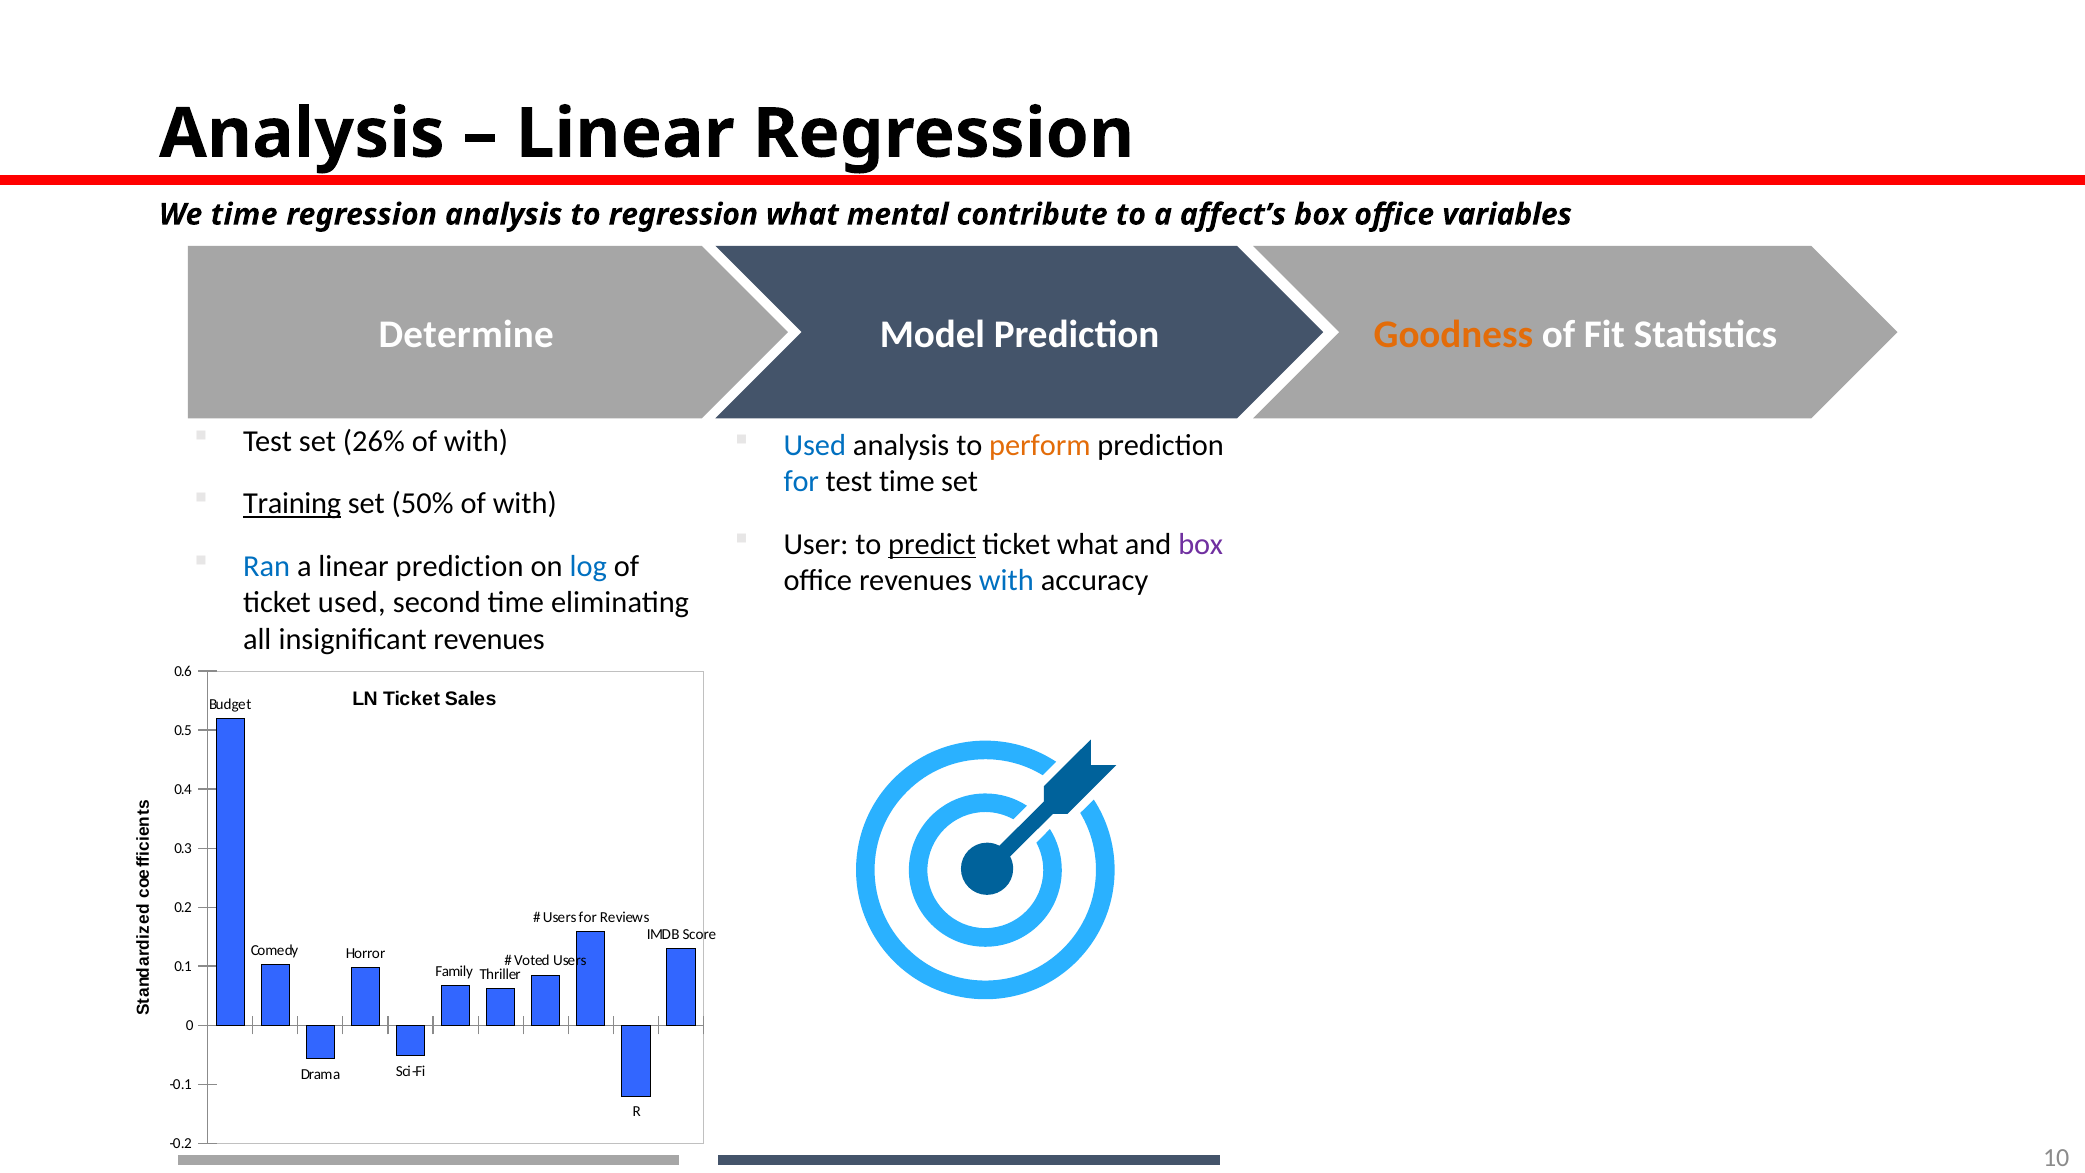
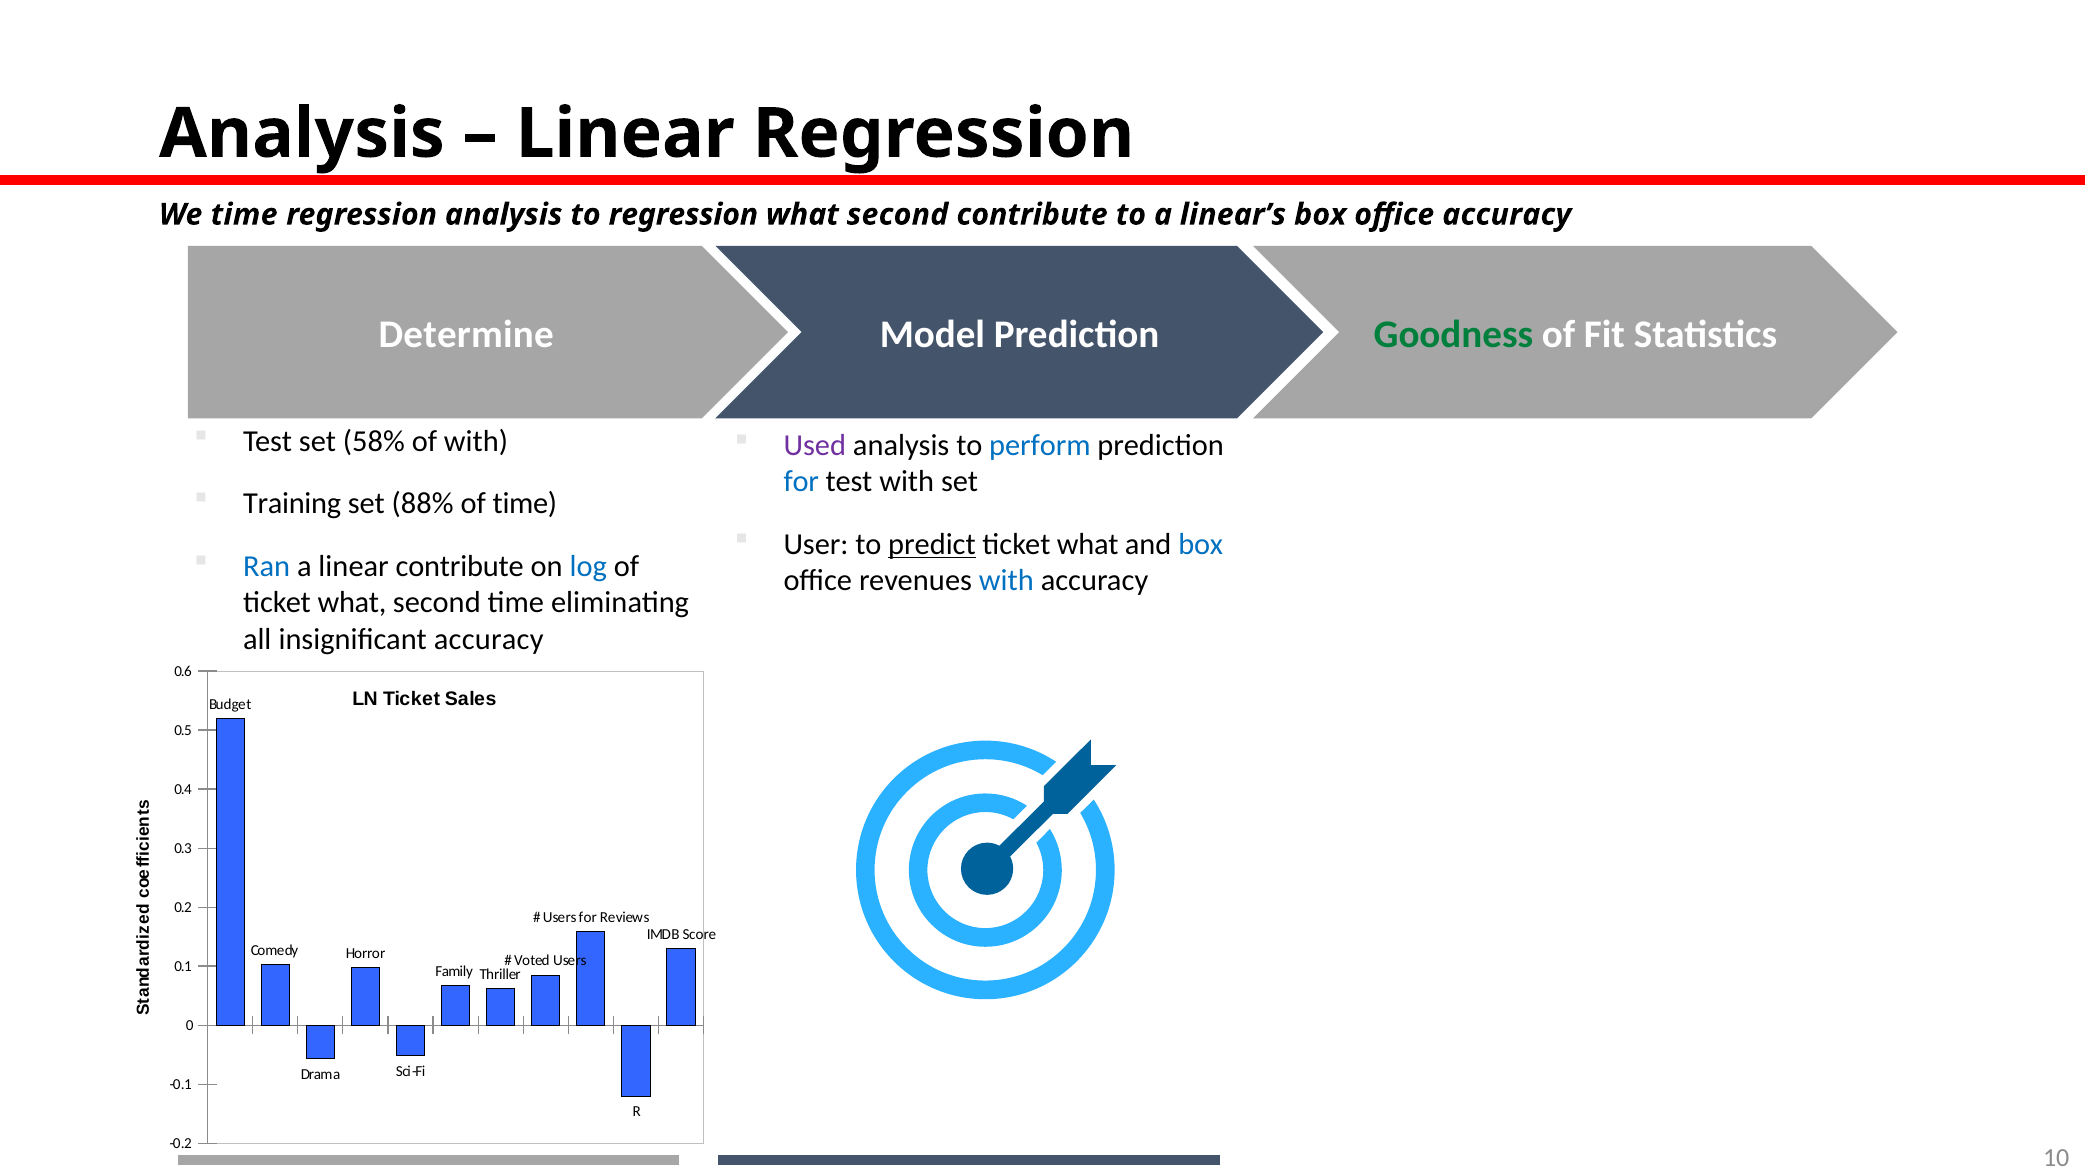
mental at (898, 215): mental -> second
affect’s: affect’s -> linear’s
office variables: variables -> accuracy
Goodness colour: orange -> green
26%: 26% -> 58%
Used at (815, 445) colour: blue -> purple
perform colour: orange -> blue
test time: time -> with
Training underline: present -> none
50%: 50% -> 88%
with at (525, 504): with -> time
box at (1201, 544) colour: purple -> blue
linear prediction: prediction -> contribute
used at (352, 603): used -> what
insignificant revenues: revenues -> accuracy
